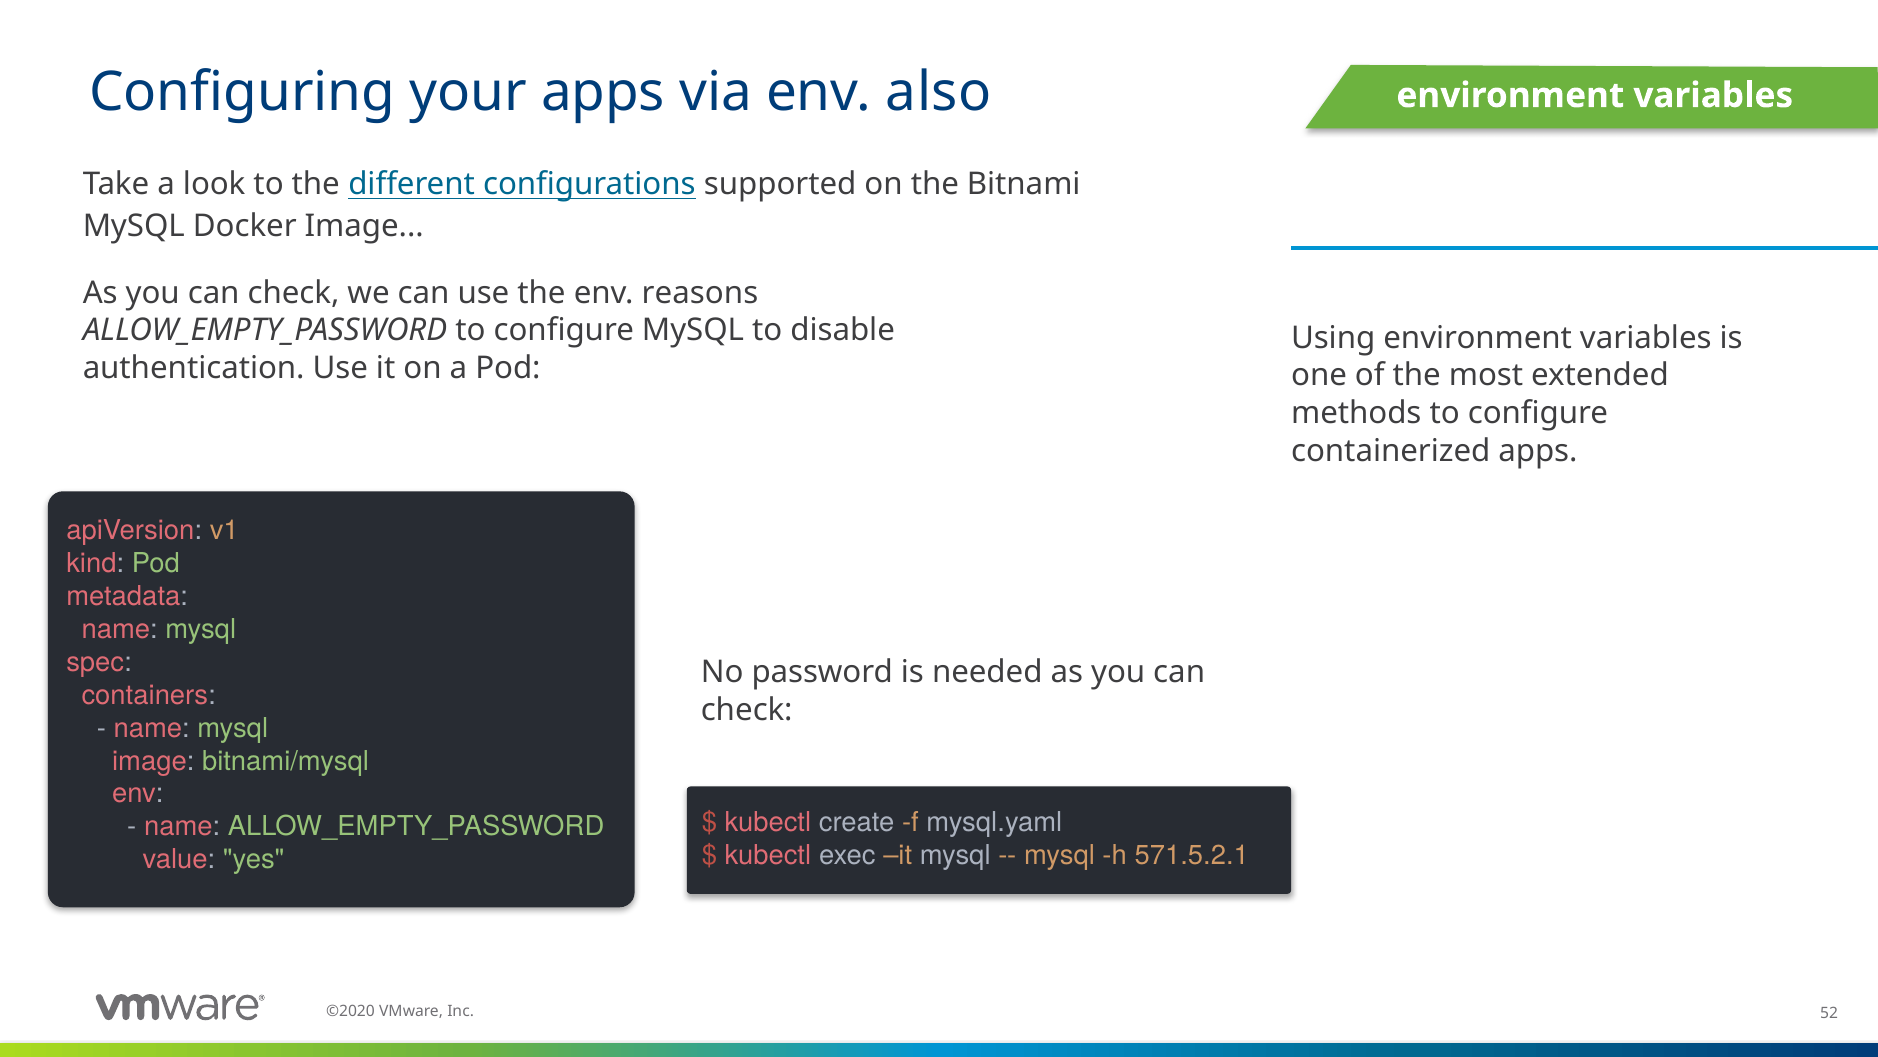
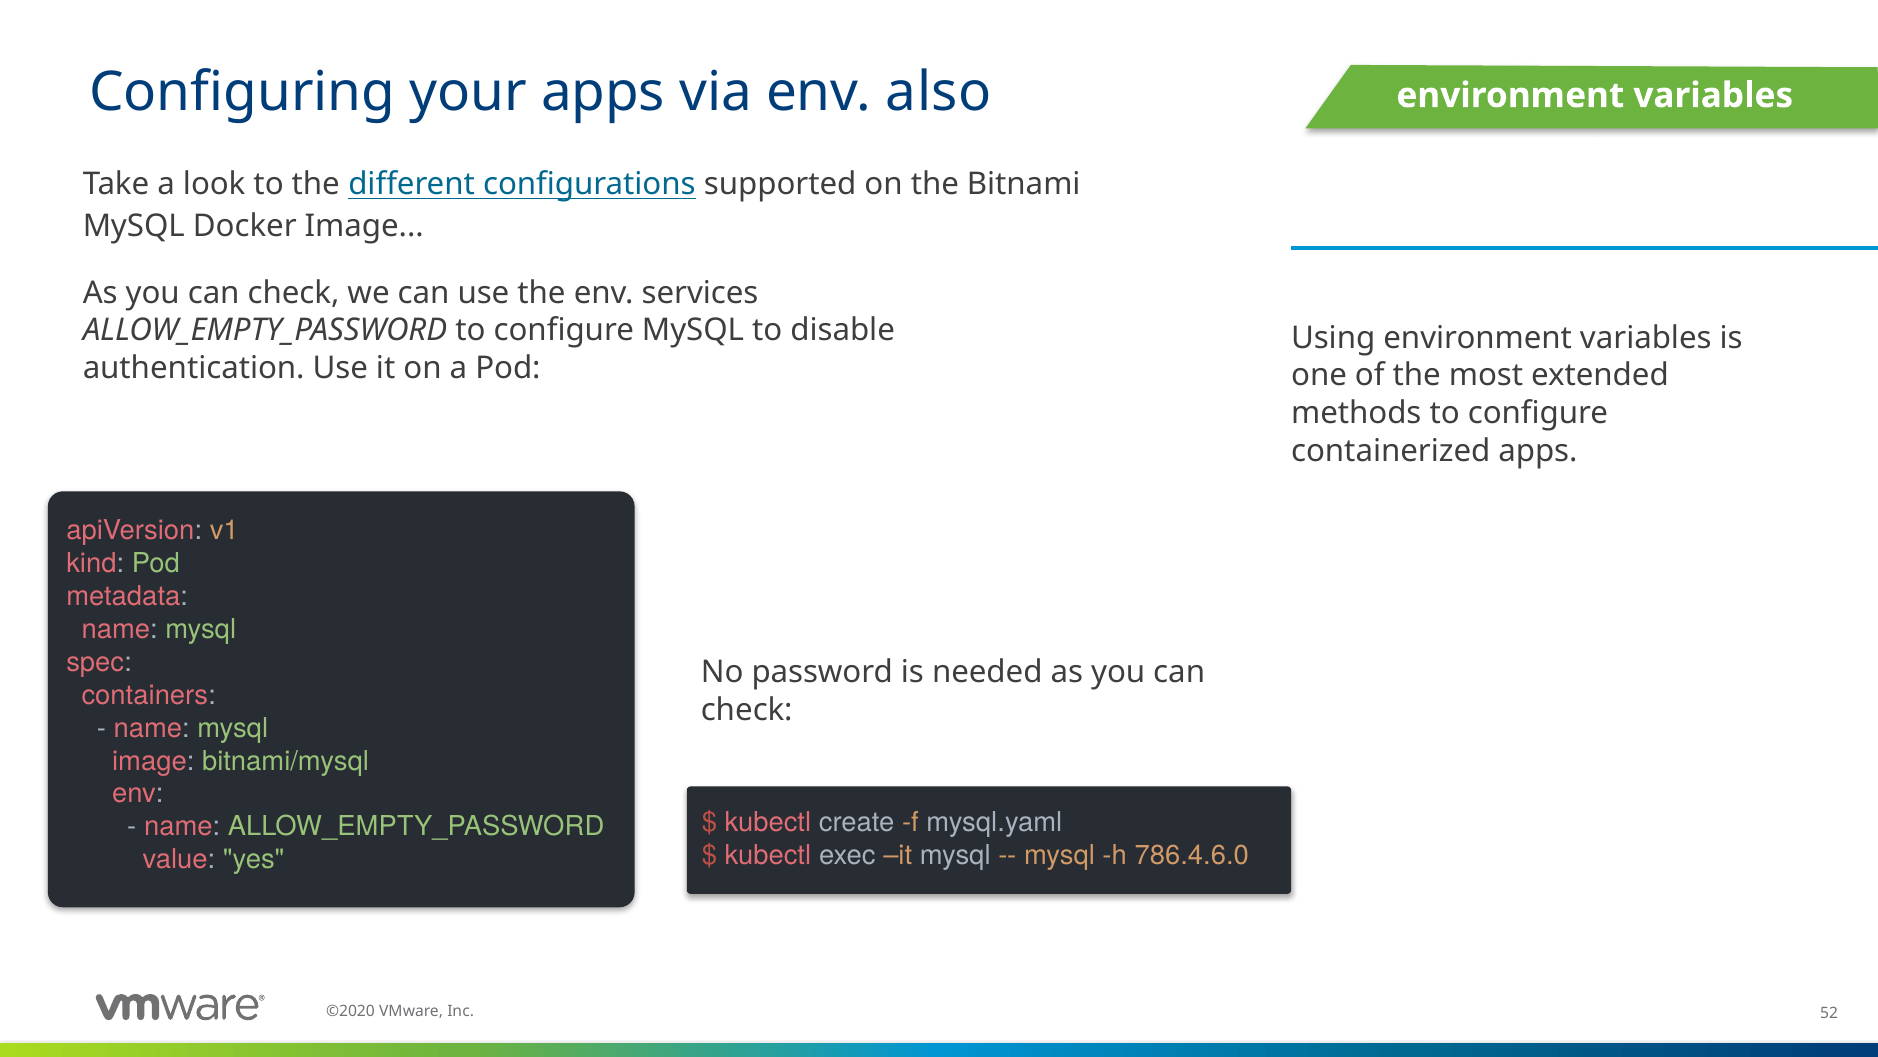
reasons: reasons -> services
571.5.2.1: 571.5.2.1 -> 786.4.6.0
